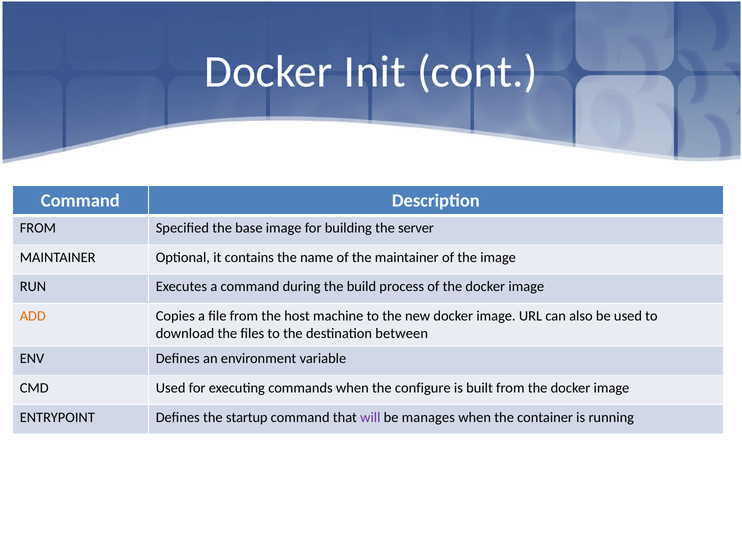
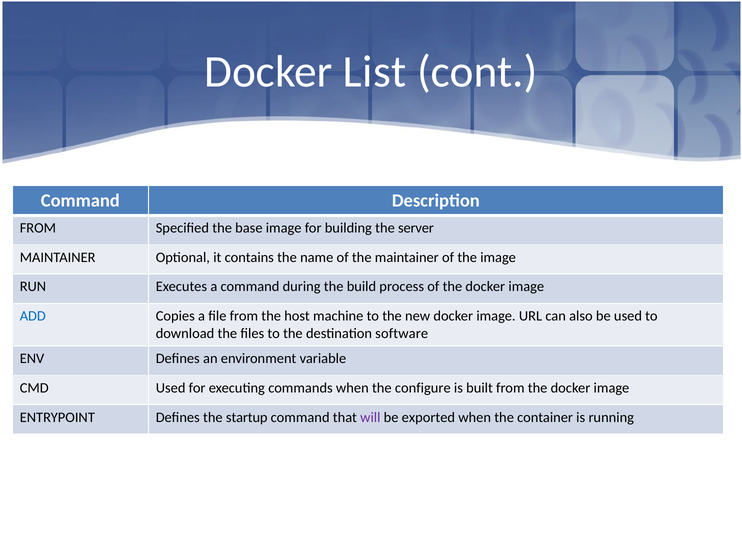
Init: Init -> List
ADD colour: orange -> blue
between: between -> software
manages: manages -> exported
